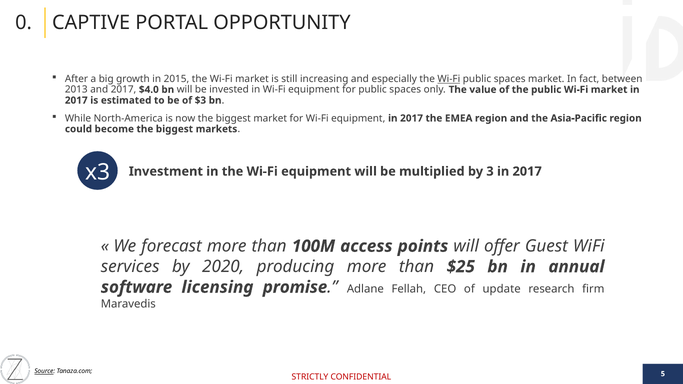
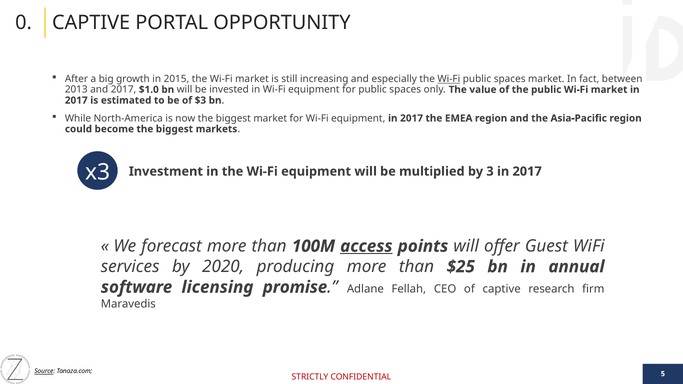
$4.0: $4.0 -> $1.0
access underline: none -> present
of update: update -> captive
